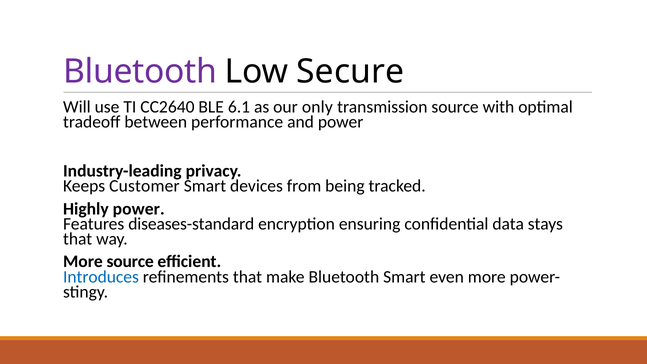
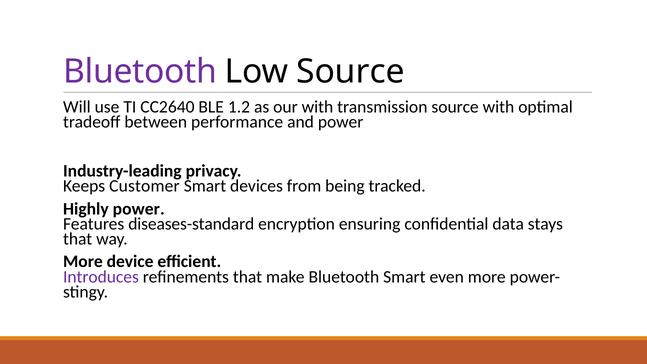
Low Secure: Secure -> Source
6.1: 6.1 -> 1.2
our only: only -> with
More source: source -> device
Introduces colour: blue -> purple
